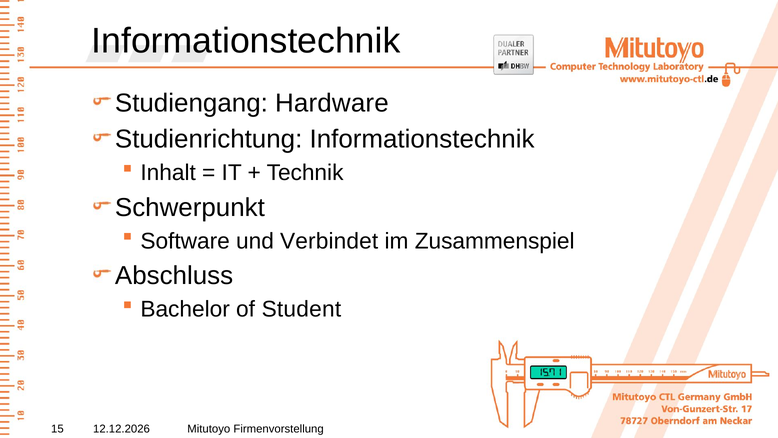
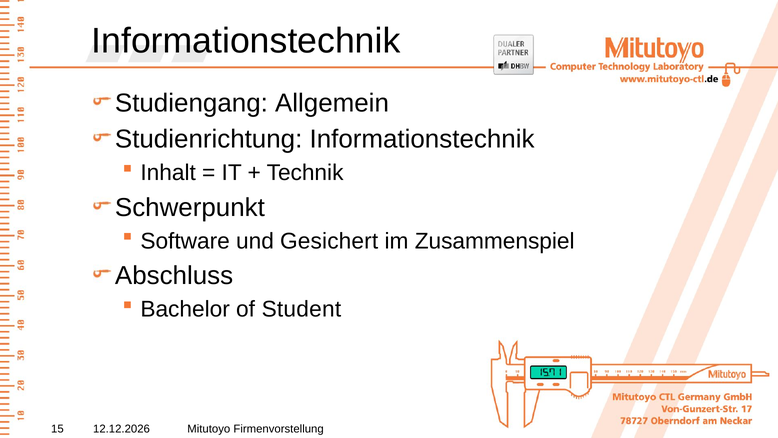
Hardware: Hardware -> Allgemein
Verbindet: Verbindet -> Gesichert
